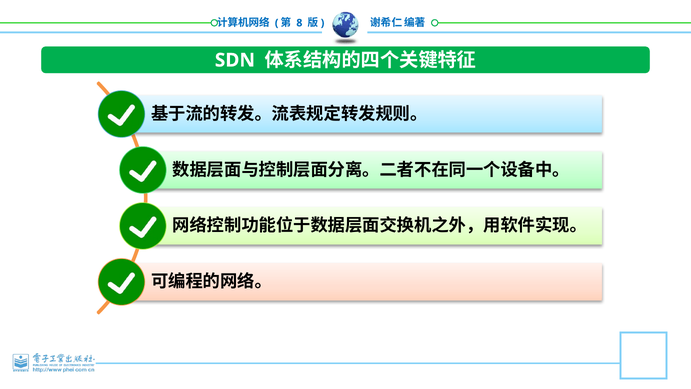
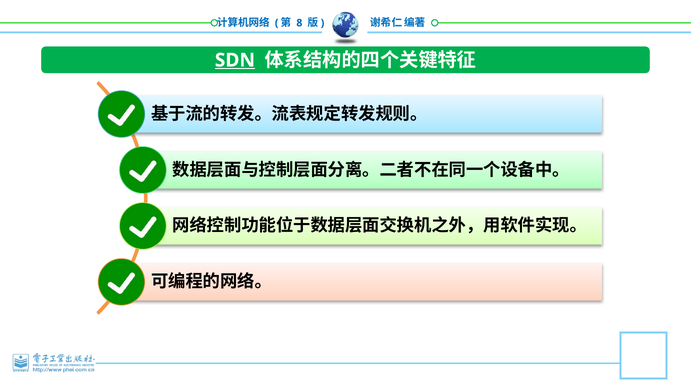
SDN underline: none -> present
